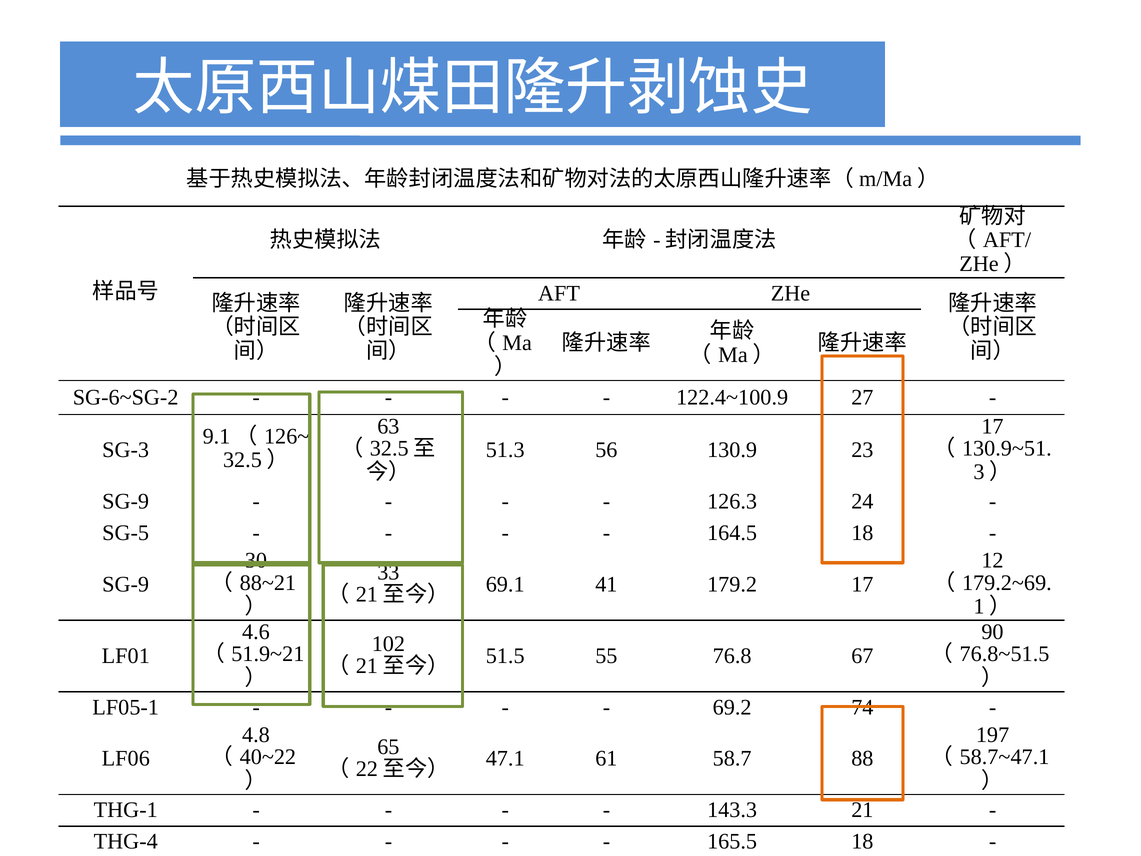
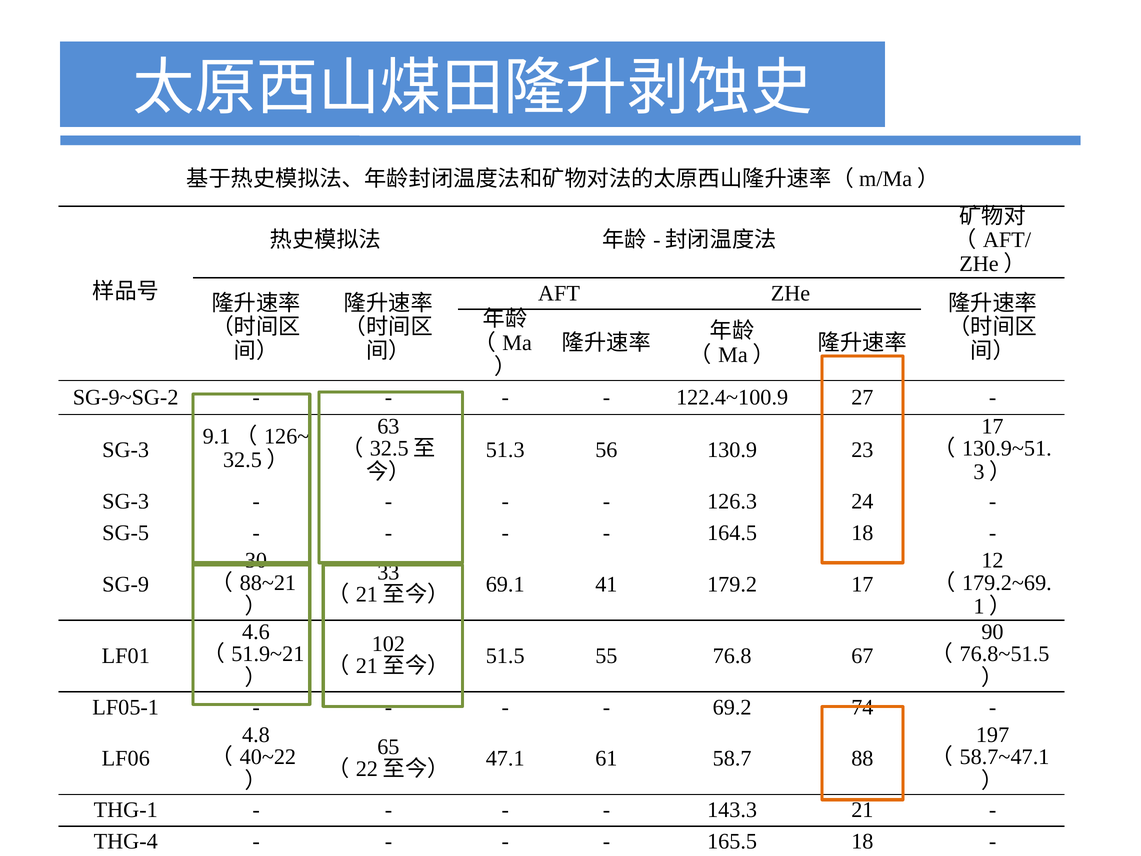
SG-6~SG-2: SG-6~SG-2 -> SG-9~SG-2
SG-9 at (126, 501): SG-9 -> SG-3
